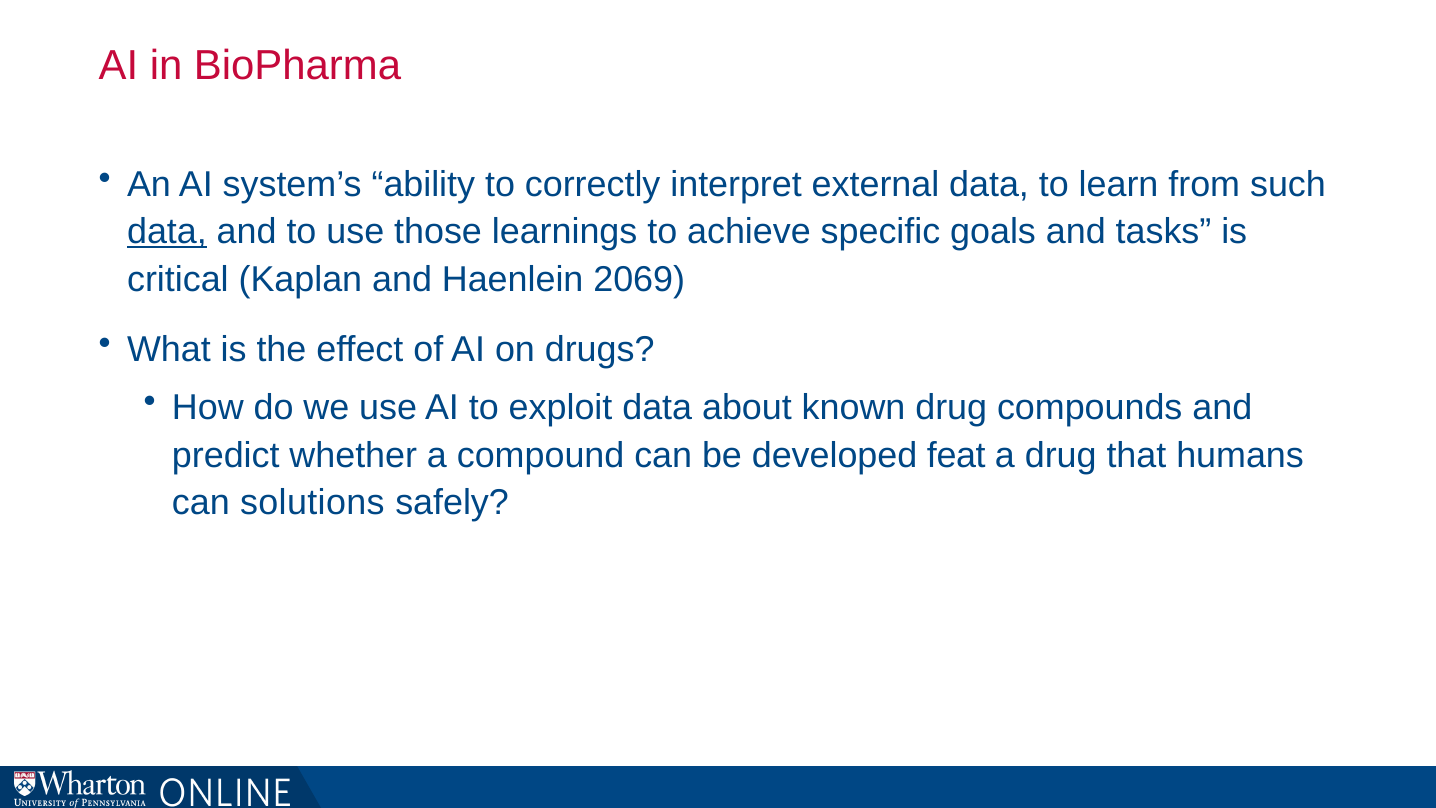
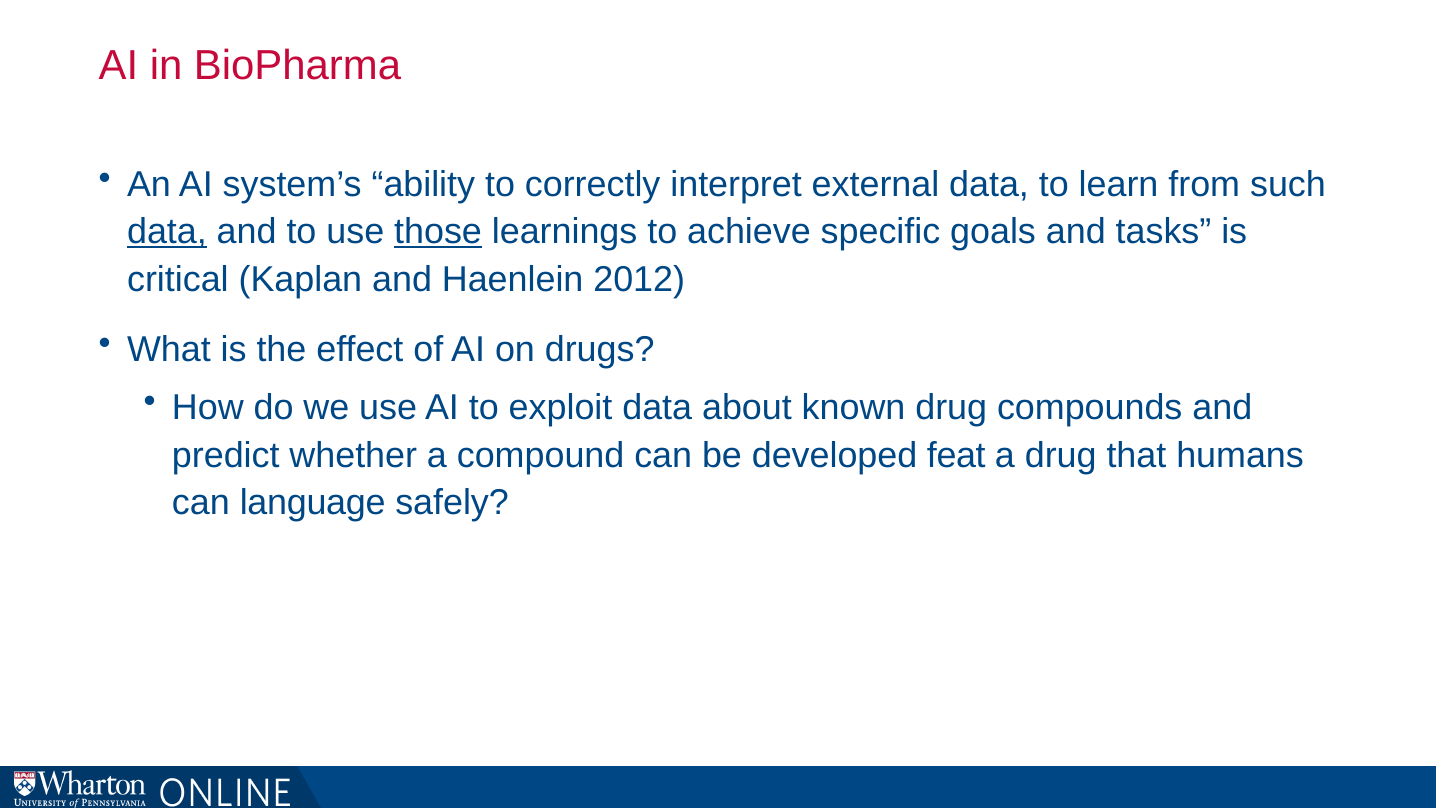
those underline: none -> present
2069: 2069 -> 2012
solutions: solutions -> language
